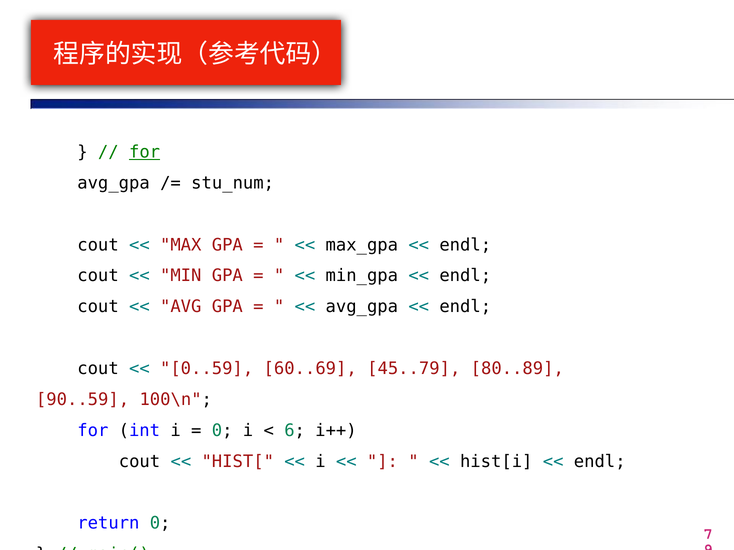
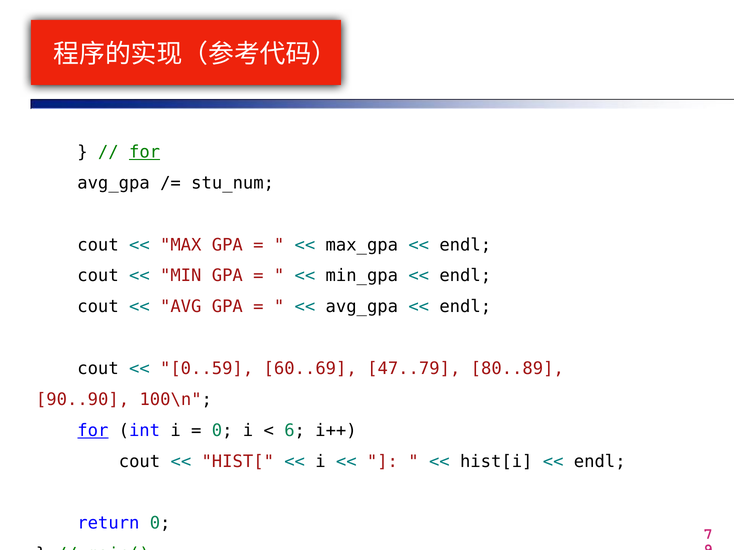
45..79: 45..79 -> 47..79
90..59: 90..59 -> 90..90
for at (93, 431) underline: none -> present
